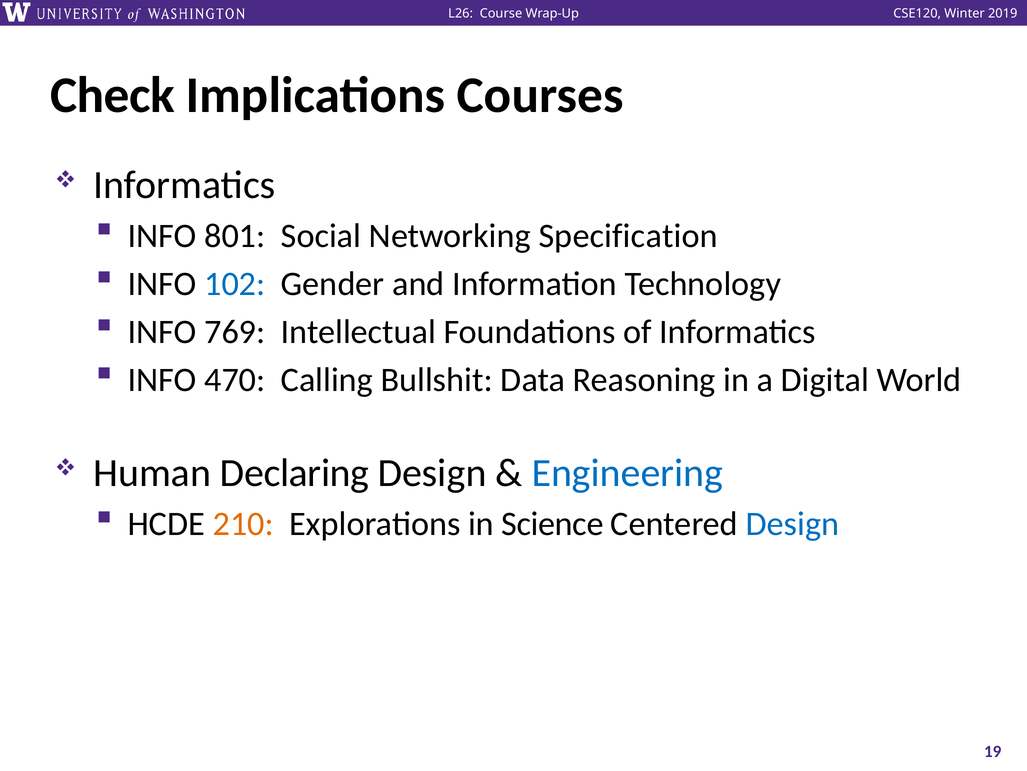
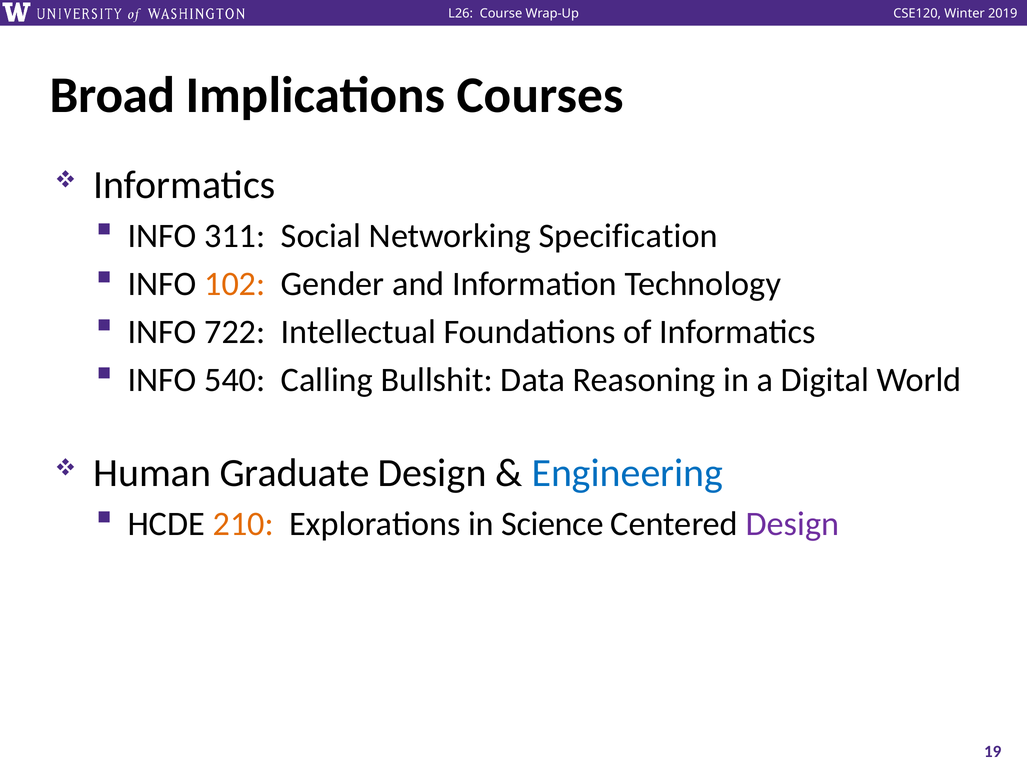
Check: Check -> Broad
801: 801 -> 311
102 colour: blue -> orange
769: 769 -> 722
470: 470 -> 540
Declaring: Declaring -> Graduate
Design at (792, 523) colour: blue -> purple
